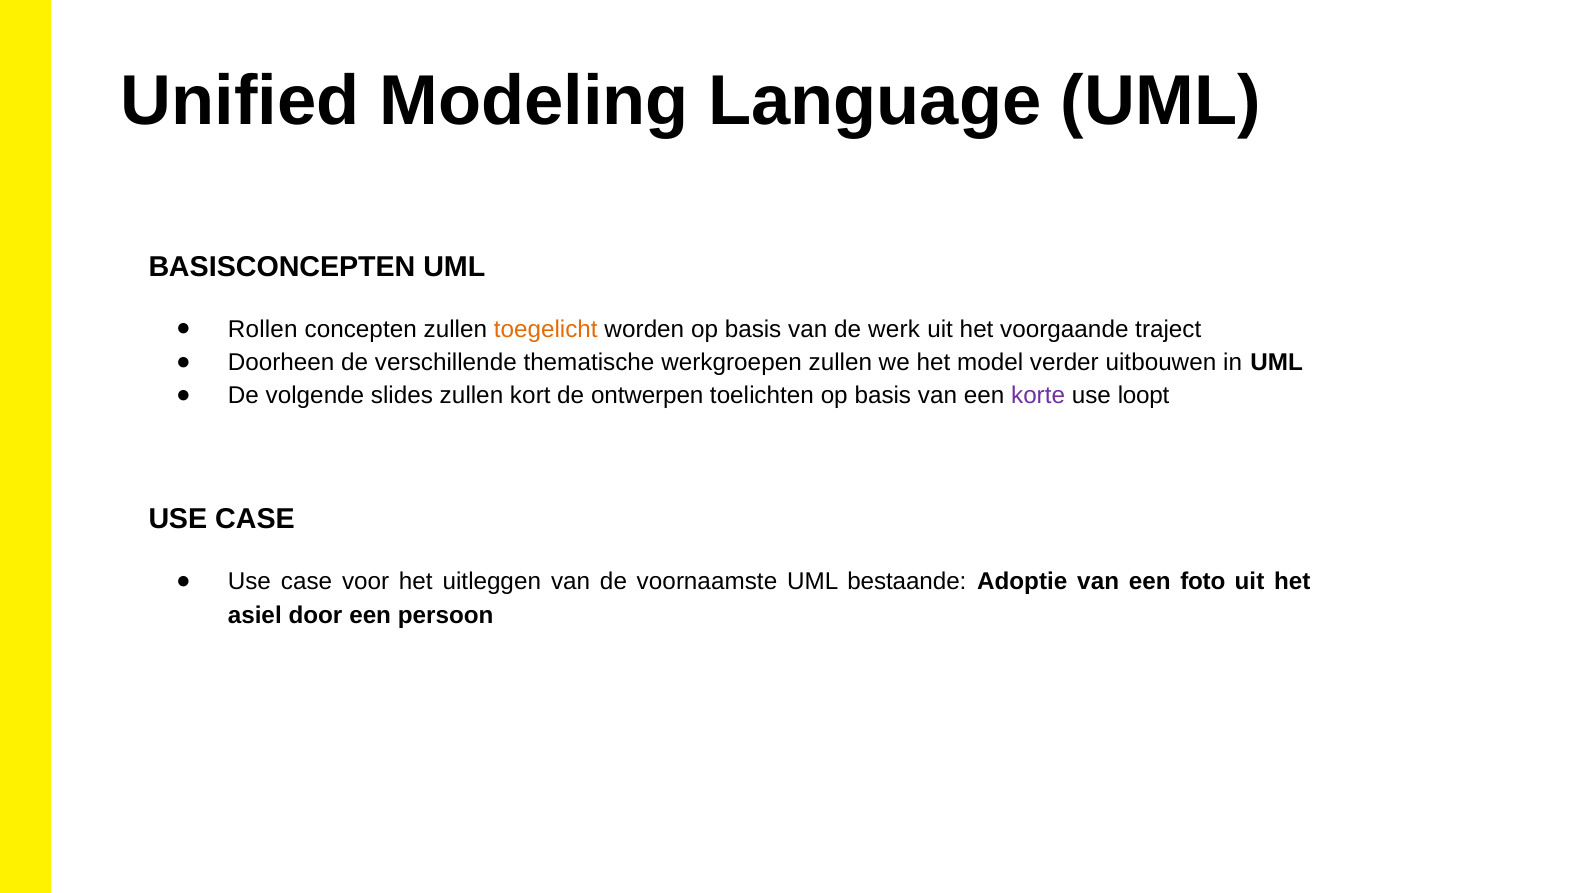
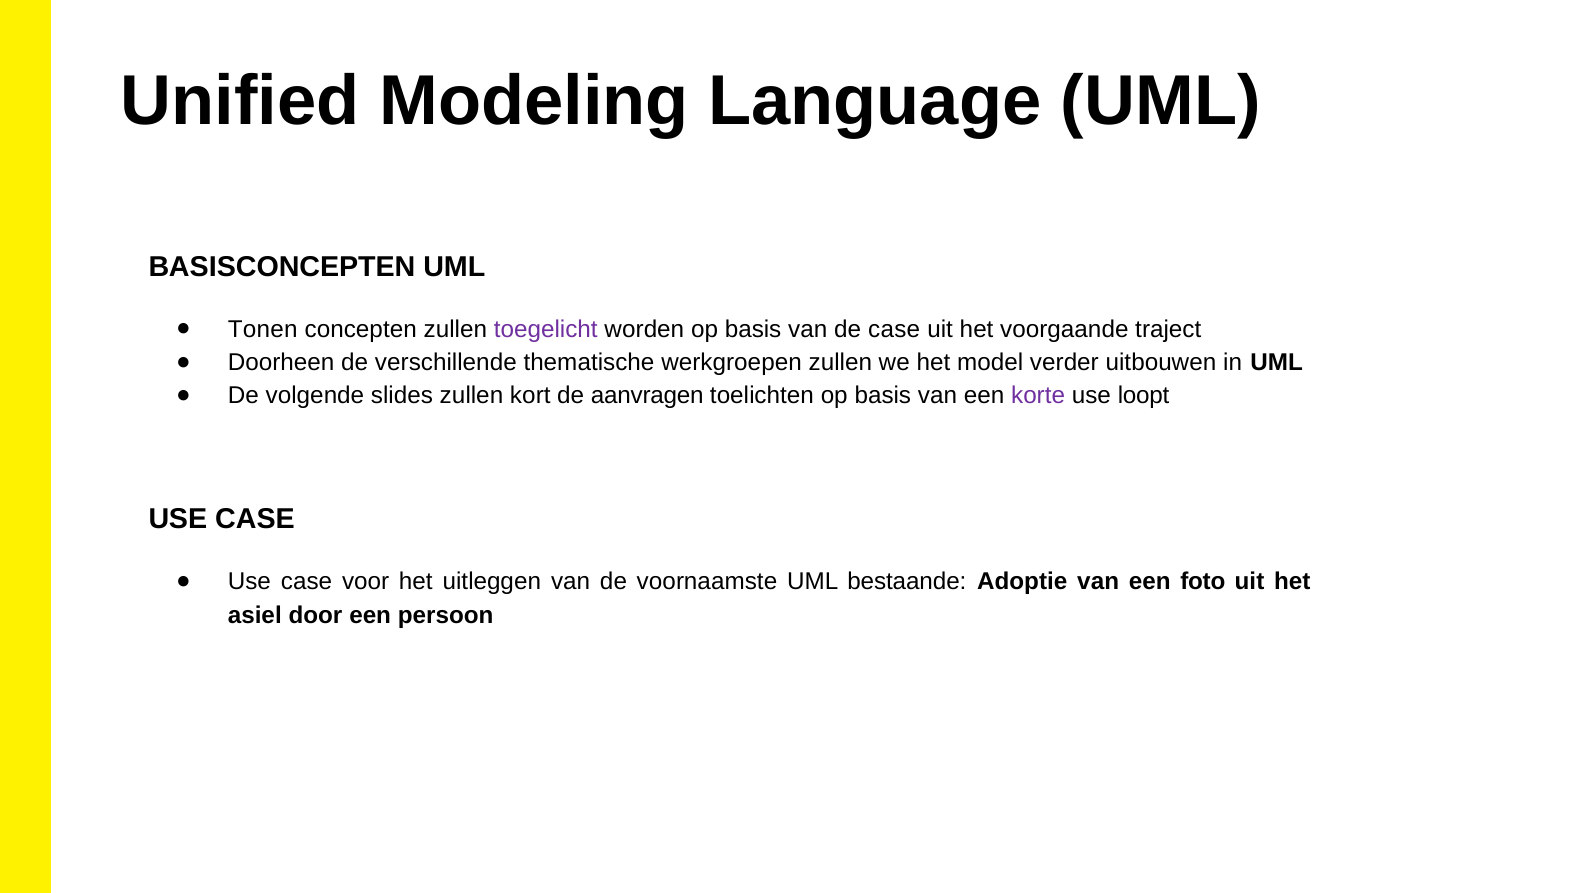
Rollen: Rollen -> Tonen
toegelicht colour: orange -> purple
de werk: werk -> case
ontwerpen: ontwerpen -> aanvragen
